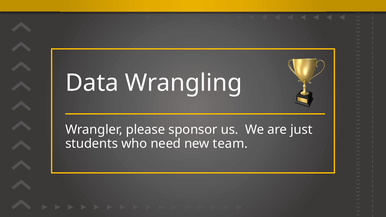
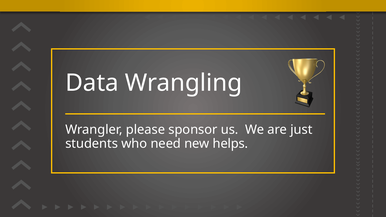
team: team -> helps
